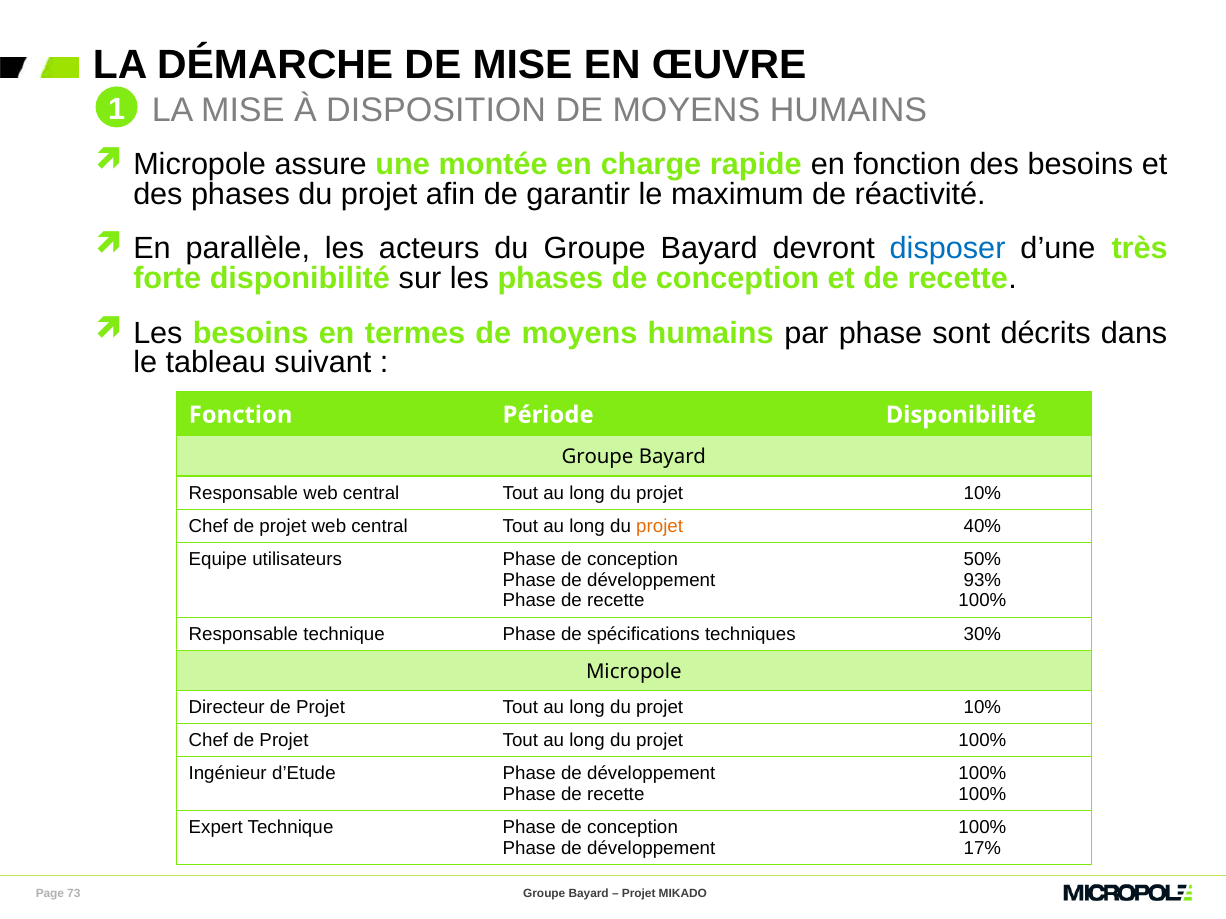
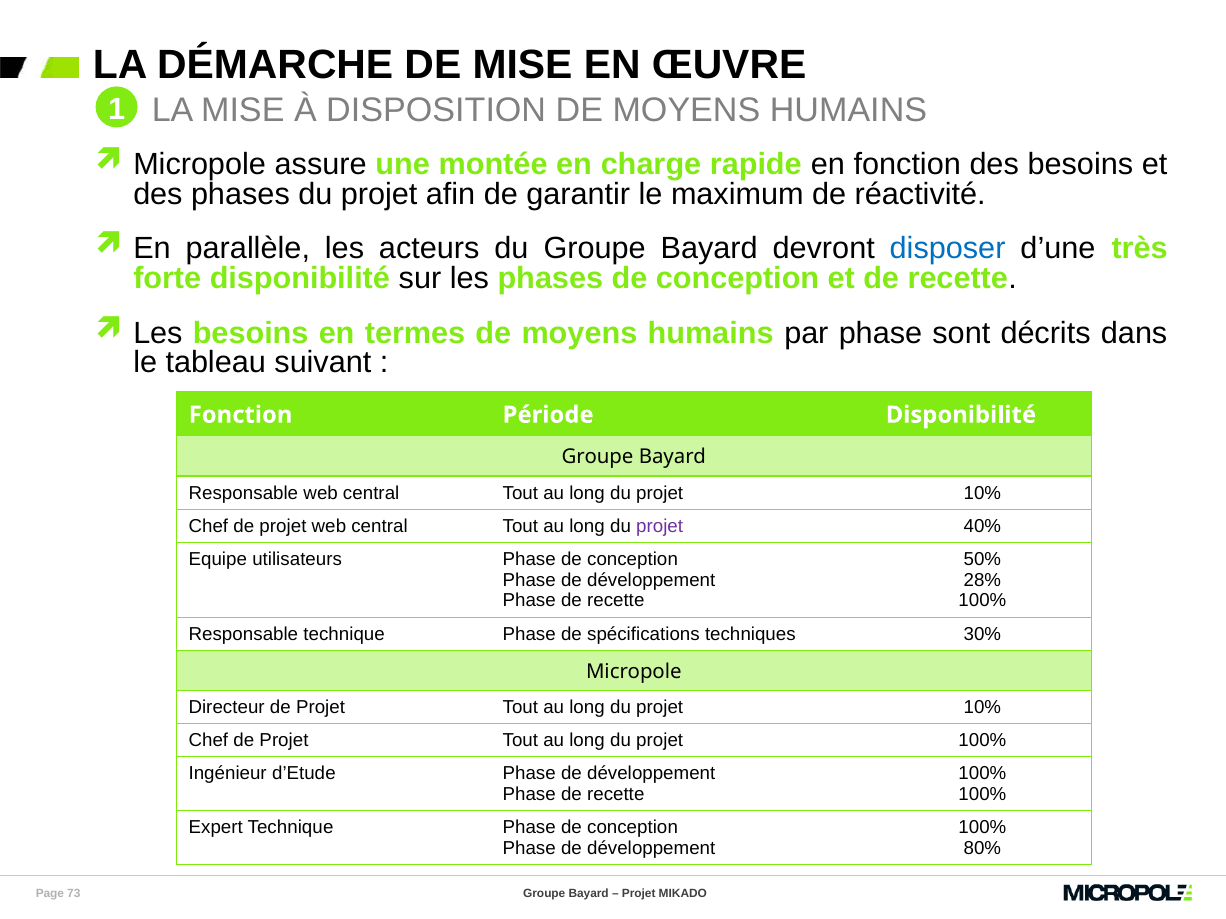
projet at (660, 526) colour: orange -> purple
93%: 93% -> 28%
17%: 17% -> 80%
